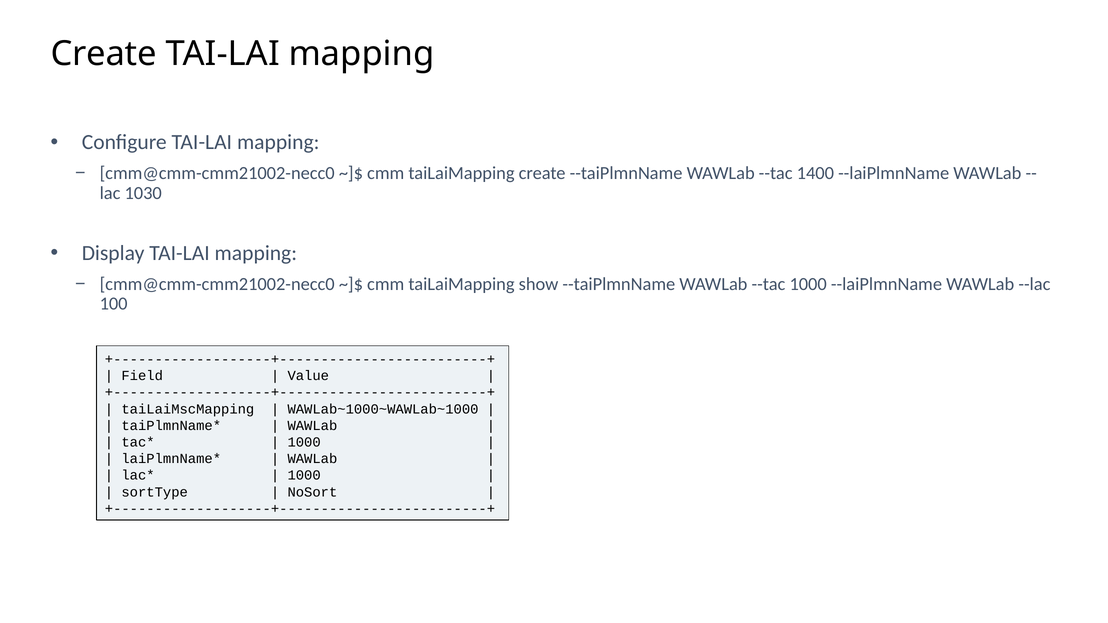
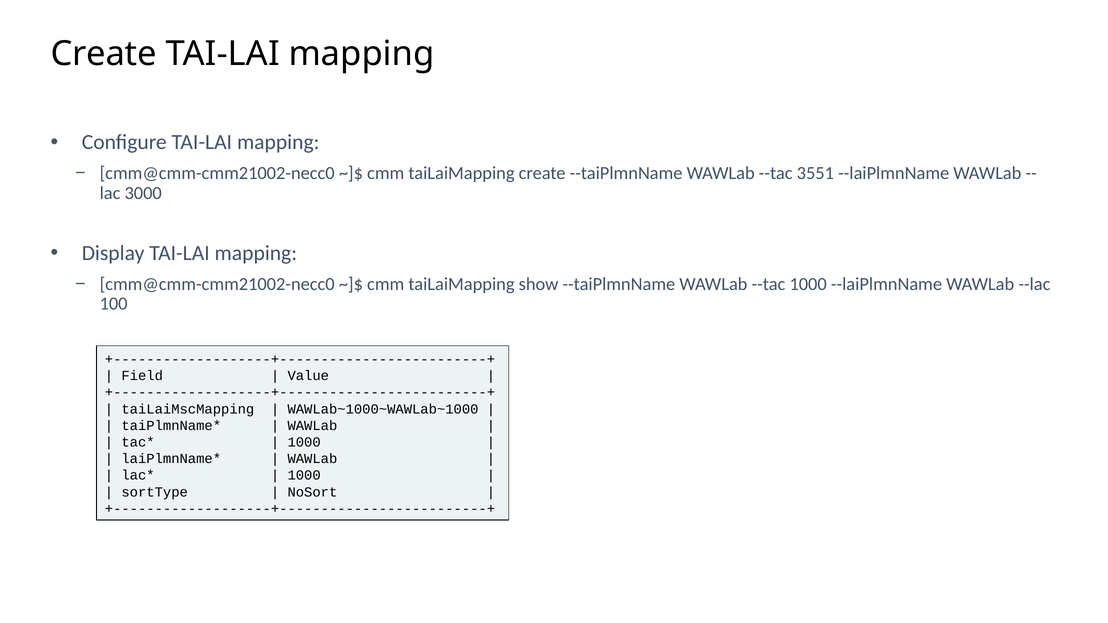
1400: 1400 -> 3551
1030: 1030 -> 3000
